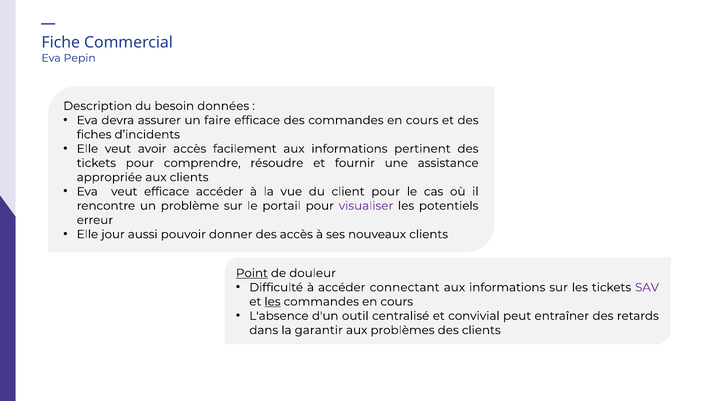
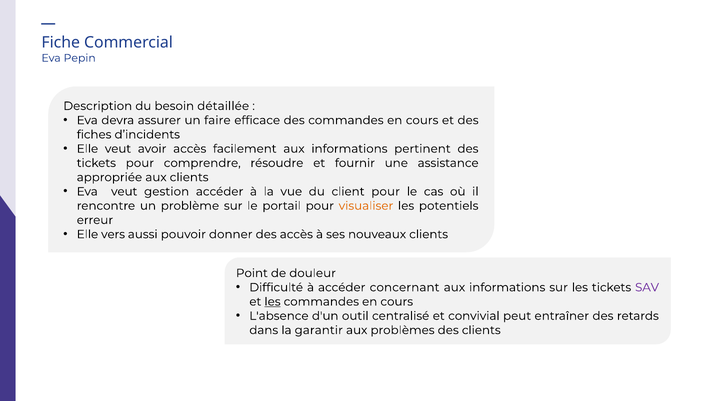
données: données -> détaillée
veut efficace: efficace -> gestion
visualiser colour: purple -> orange
jour: jour -> vers
Point underline: present -> none
connectant: connectant -> concernant
